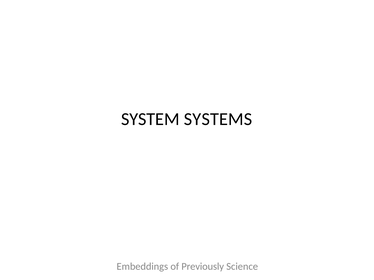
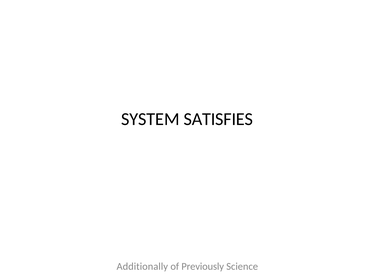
SYSTEMS: SYSTEMS -> SATISFIES
Embeddings: Embeddings -> Additionally
